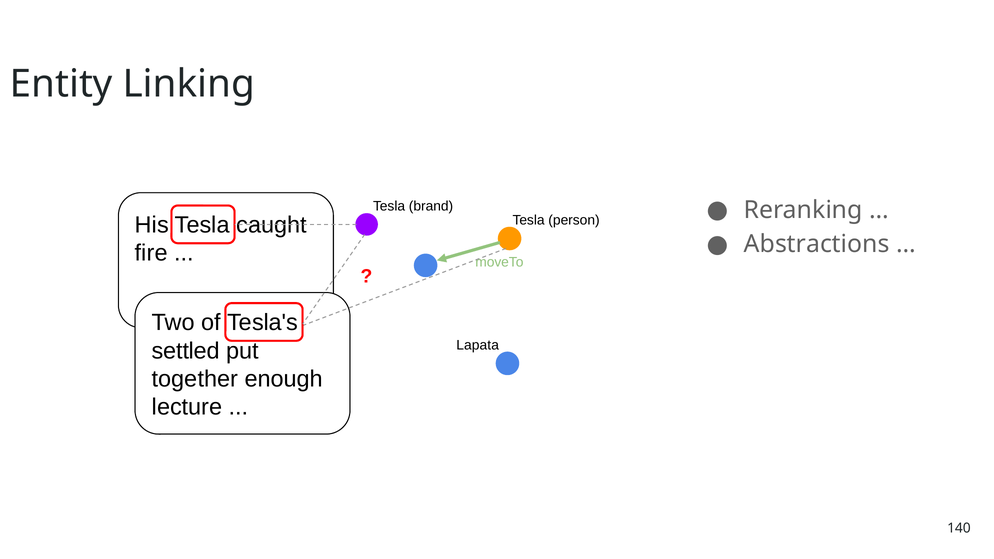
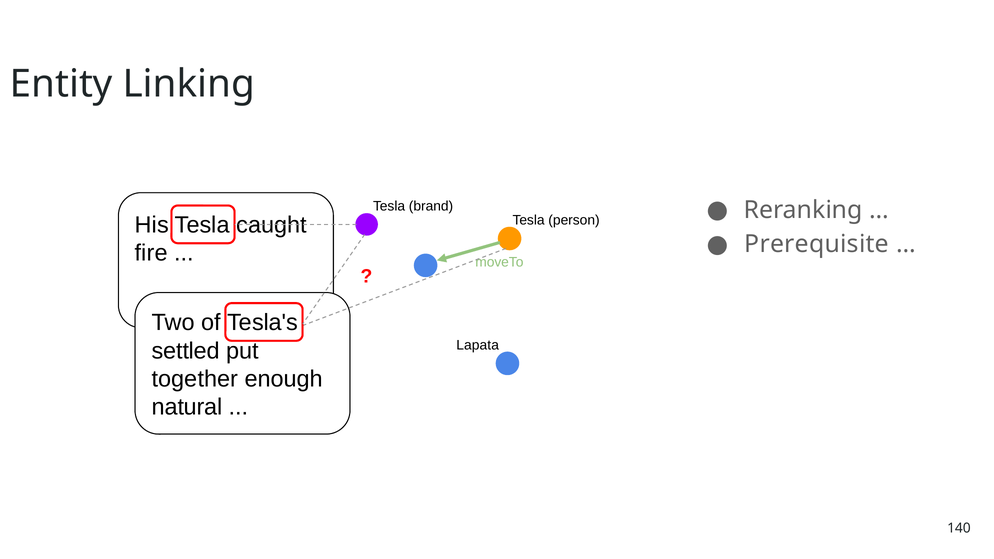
Abstractions: Abstractions -> Prerequisite
lecture: lecture -> natural
